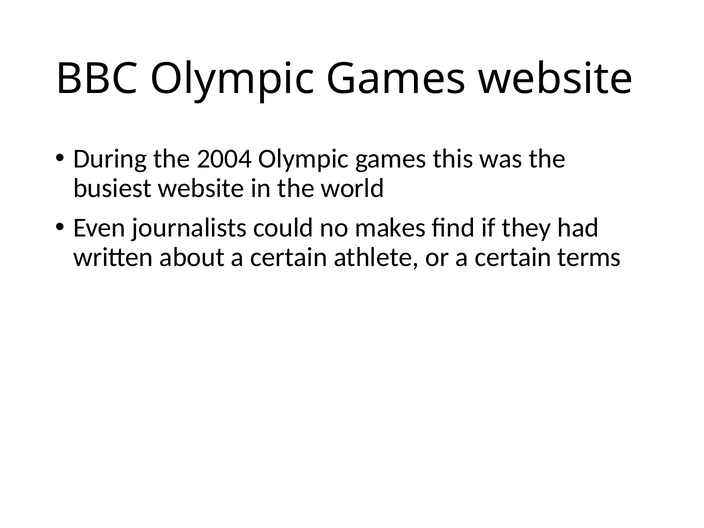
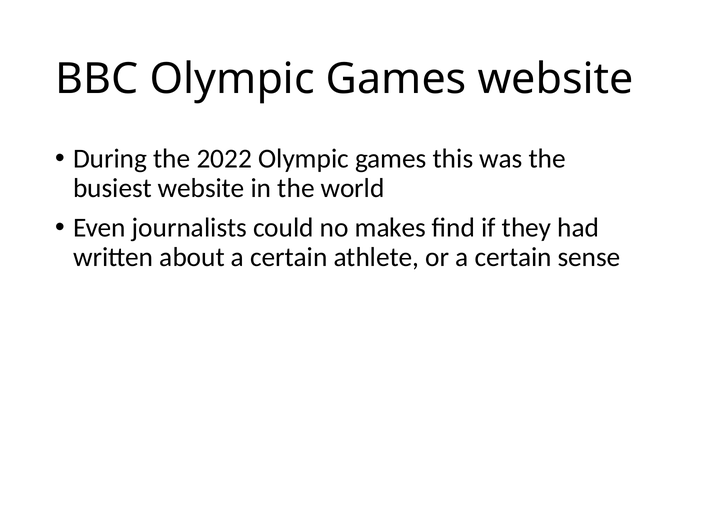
2004: 2004 -> 2022
terms: terms -> sense
